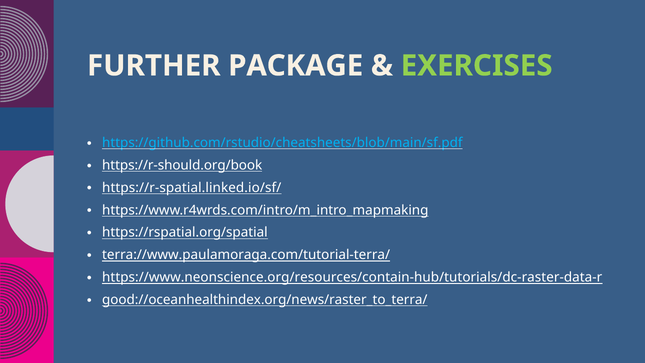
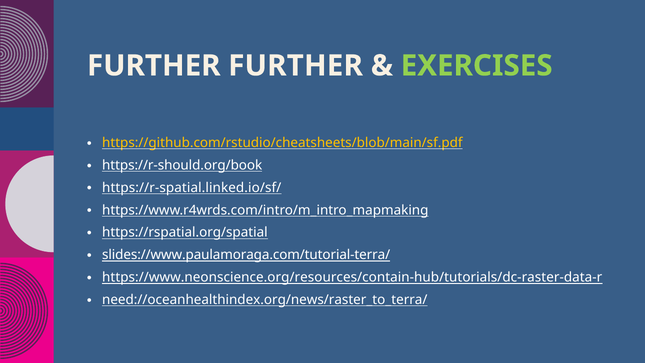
FURTHER PACKAGE: PACKAGE -> FURTHER
https://github.com/rstudio/cheatsheets/blob/main/sf.pdf colour: light blue -> yellow
terra://www.paulamoraga.com/tutorial-terra/: terra://www.paulamoraga.com/tutorial-terra/ -> slides://www.paulamoraga.com/tutorial-terra/
good://oceanhealthindex.org/news/raster_to_terra/: good://oceanhealthindex.org/news/raster_to_terra/ -> need://oceanhealthindex.org/news/raster_to_terra/
